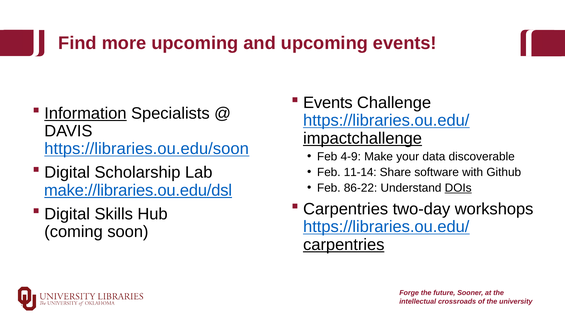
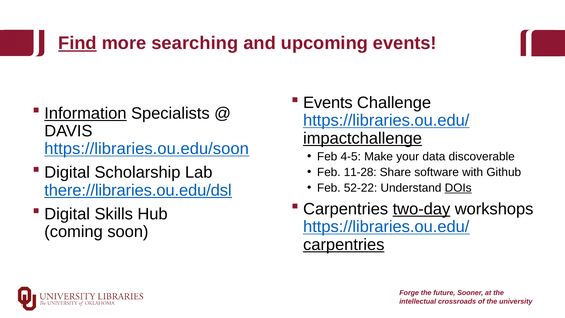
Find underline: none -> present
more upcoming: upcoming -> searching
4-9: 4-9 -> 4-5
11-14: 11-14 -> 11-28
86-22: 86-22 -> 52-22
make://libraries.ou.edu/dsl: make://libraries.ou.edu/dsl -> there://libraries.ou.edu/dsl
two-day underline: none -> present
